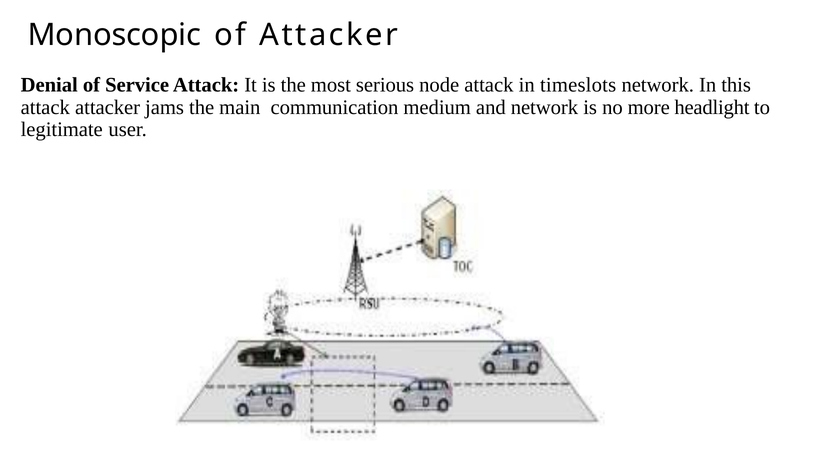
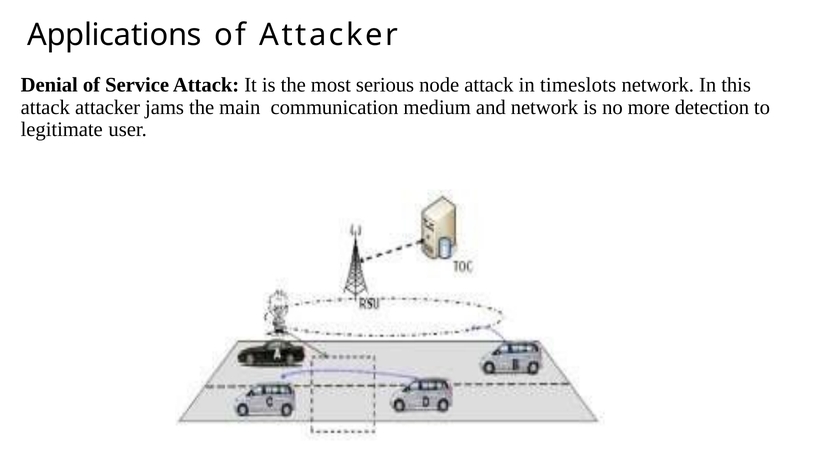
Monoscopic: Monoscopic -> Applications
headlight: headlight -> detection
